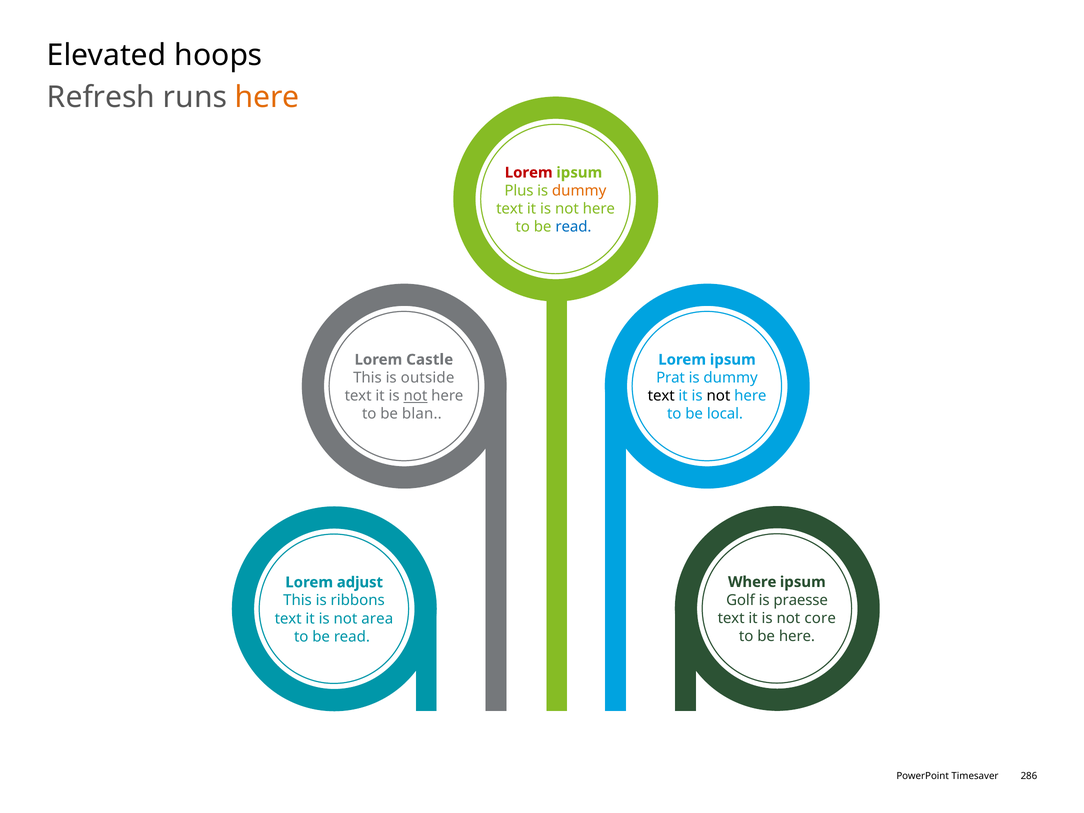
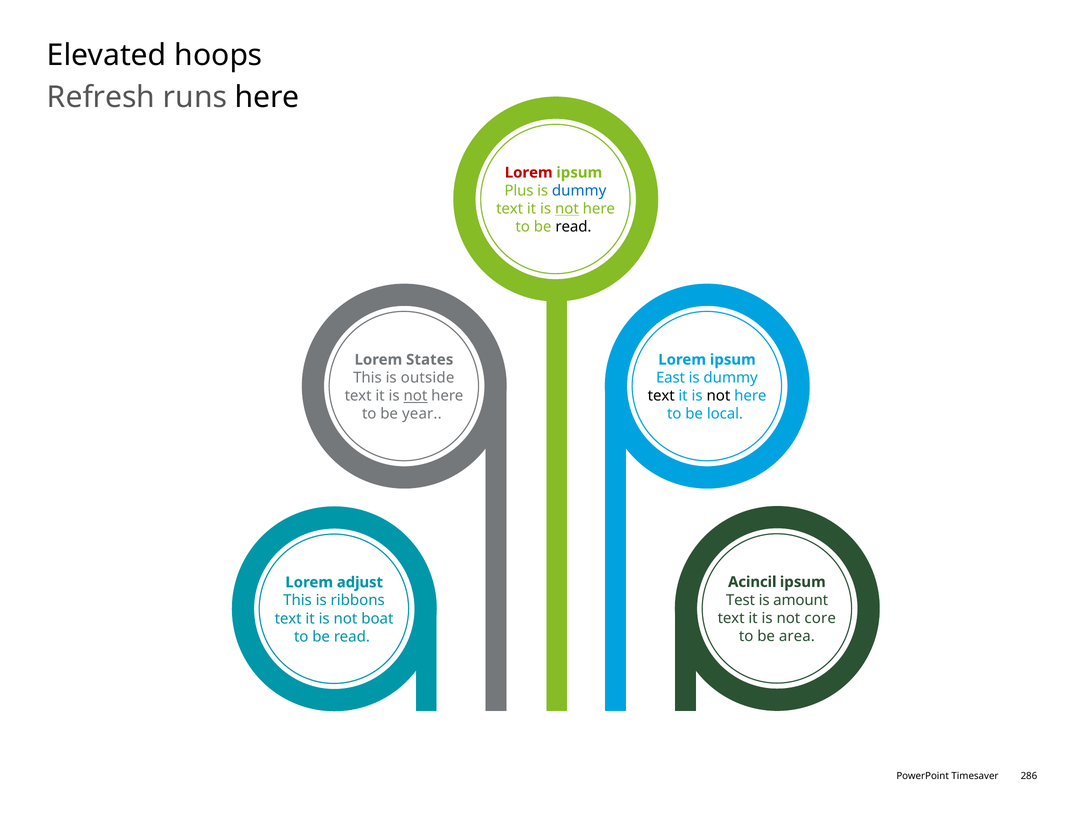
here at (267, 97) colour: orange -> black
dummy at (579, 191) colour: orange -> blue
not at (567, 209) underline: none -> present
read at (573, 227) colour: blue -> black
Castle: Castle -> States
Prat: Prat -> East
blan: blan -> year
Where: Where -> Acincil
Golf: Golf -> Test
praesse: praesse -> amount
area: area -> boat
be here: here -> area
